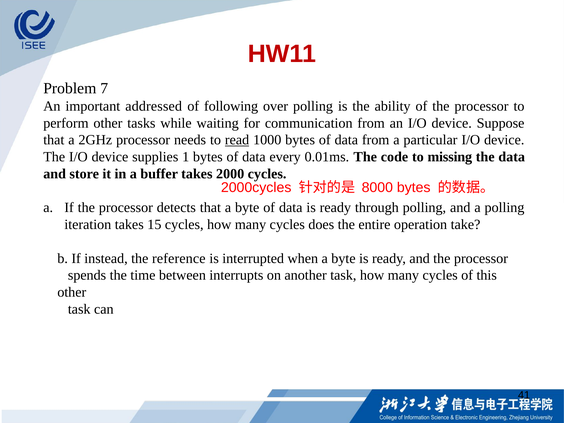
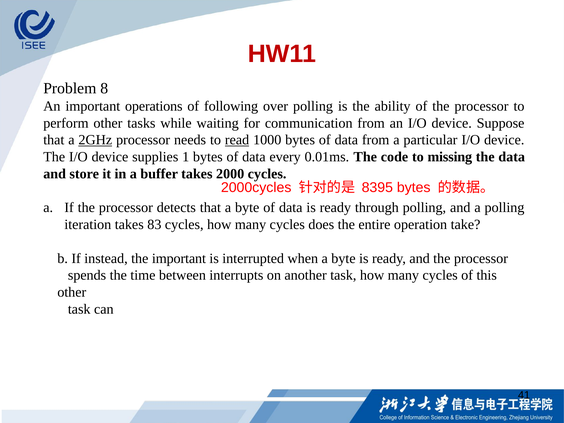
7: 7 -> 8
addressed: addressed -> operations
2GHz underline: none -> present
8000: 8000 -> 8395
15: 15 -> 83
the reference: reference -> important
